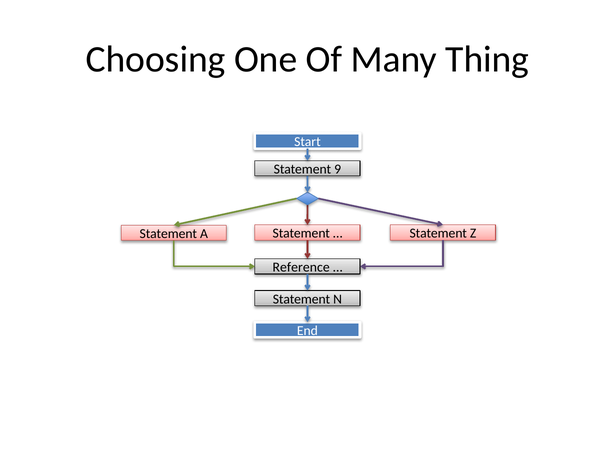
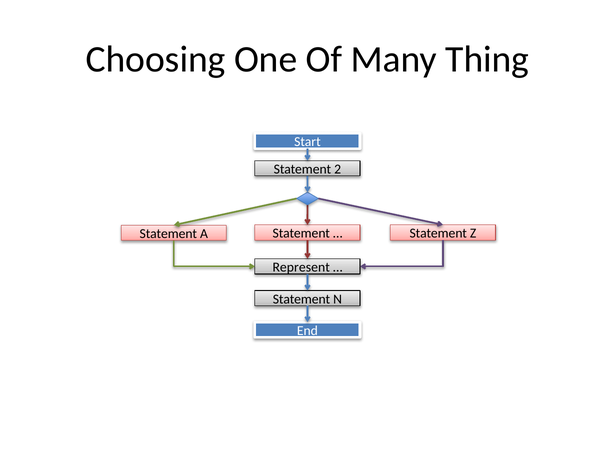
9: 9 -> 2
Reference: Reference -> Represent
